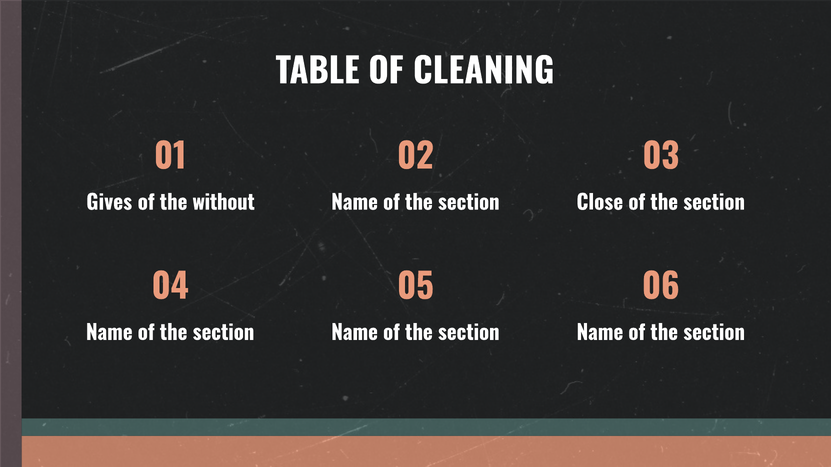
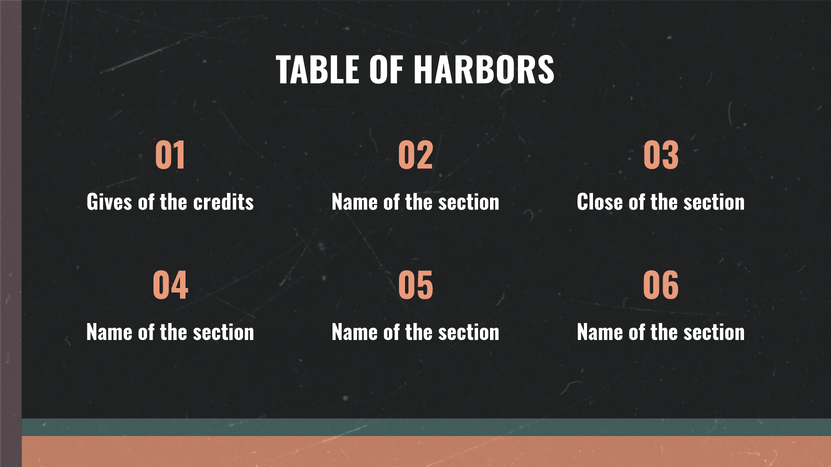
CLEANING: CLEANING -> HARBORS
without: without -> credits
